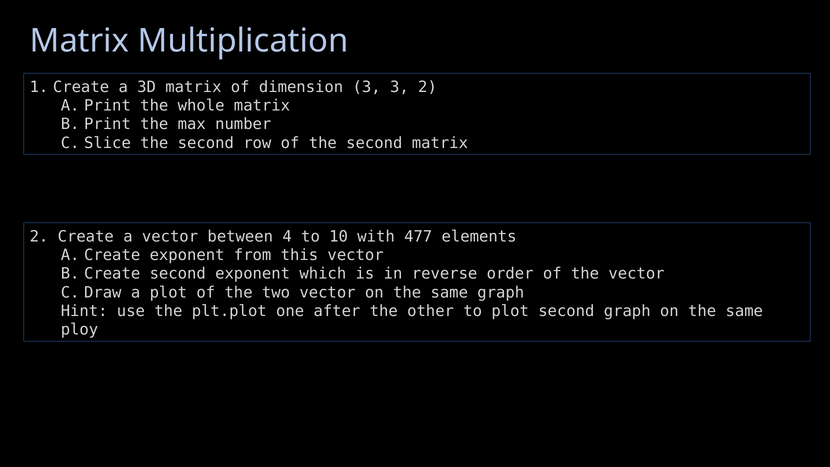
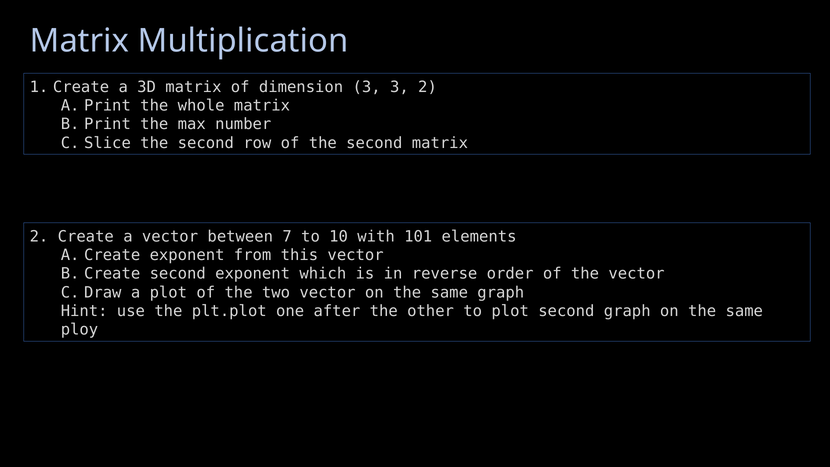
4: 4 -> 7
477: 477 -> 101
